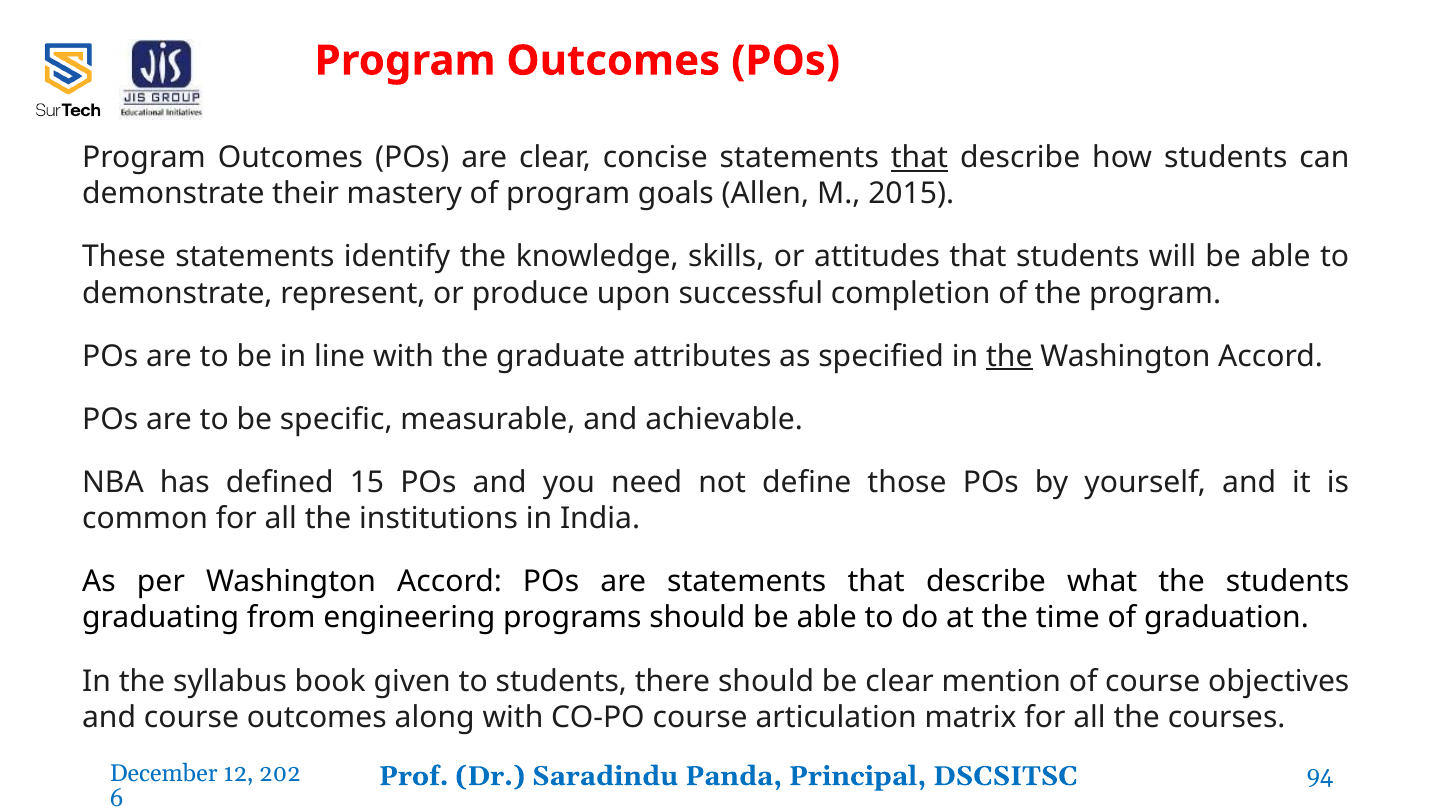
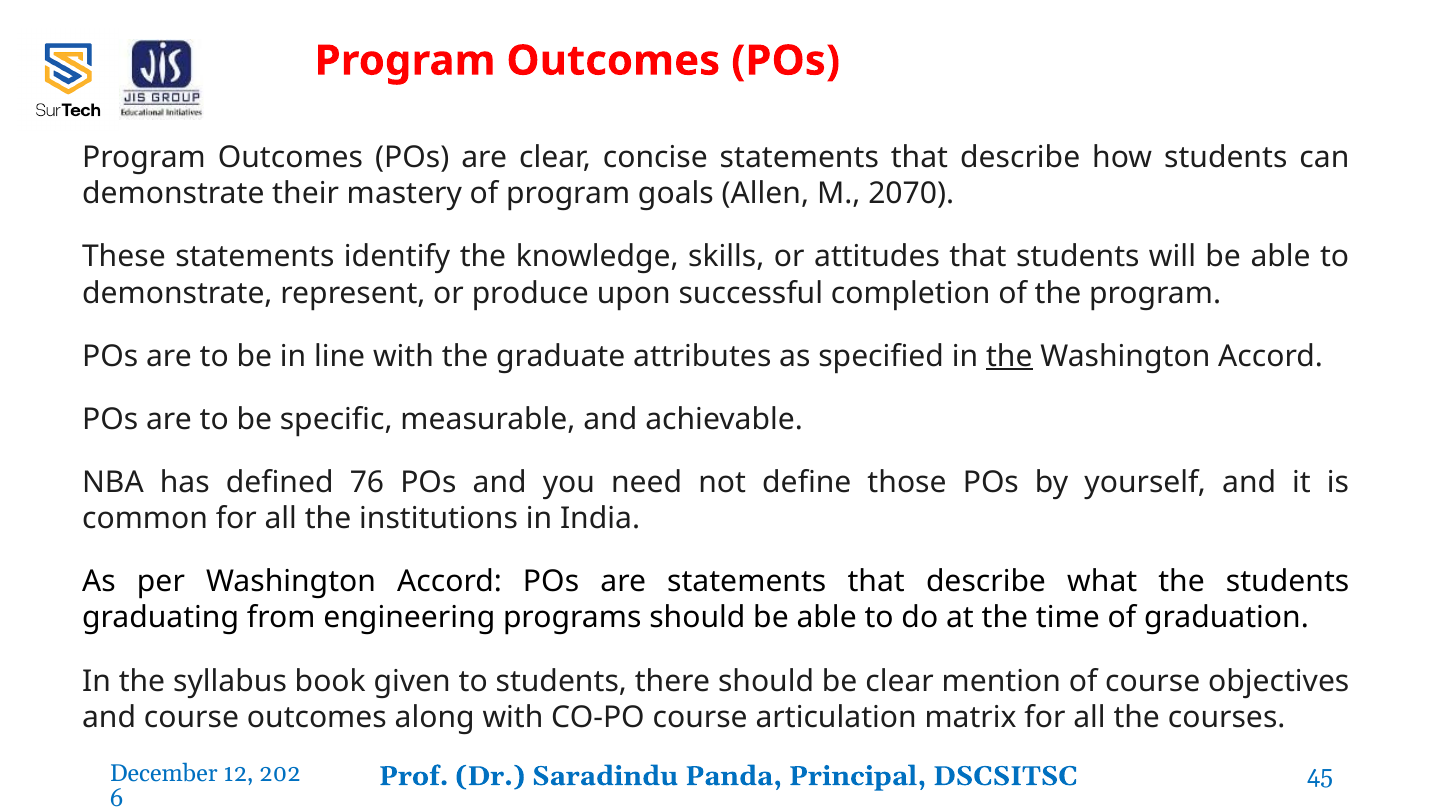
that at (919, 158) underline: present -> none
2015: 2015 -> 2070
15: 15 -> 76
94: 94 -> 45
